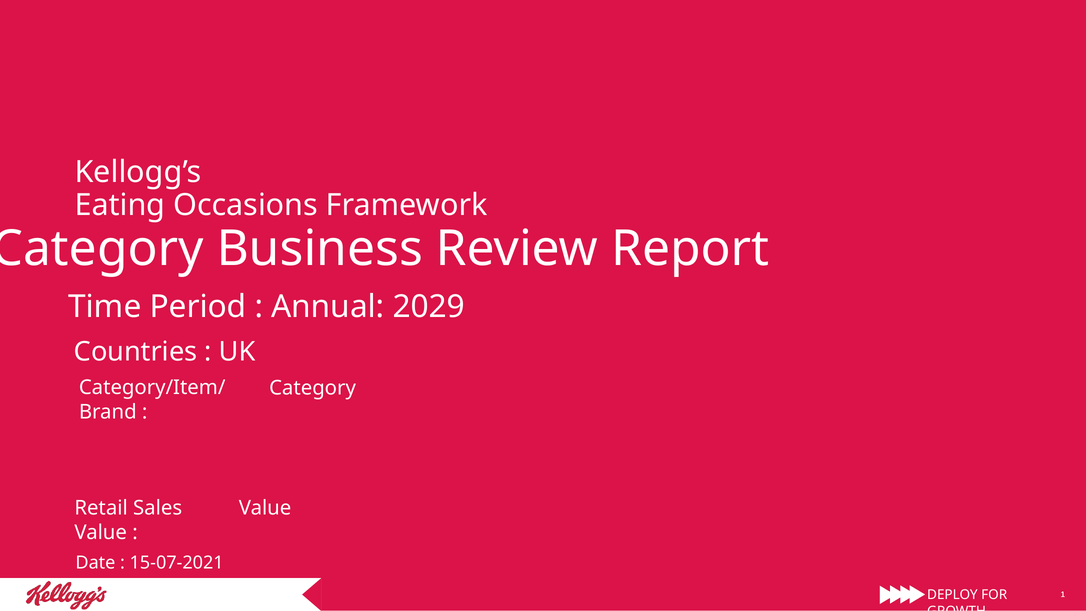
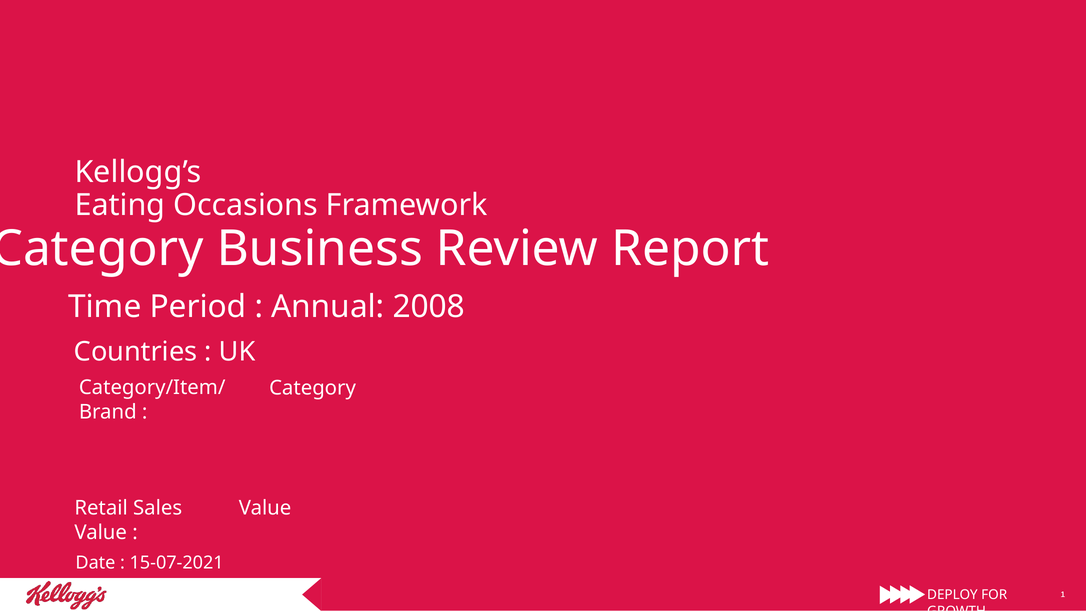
2029: 2029 -> 2008
